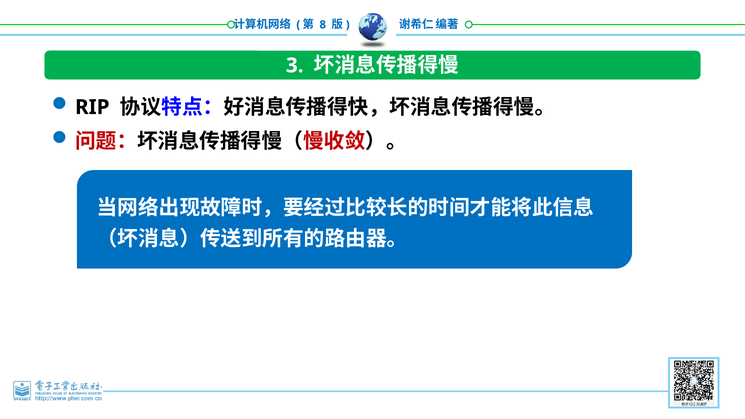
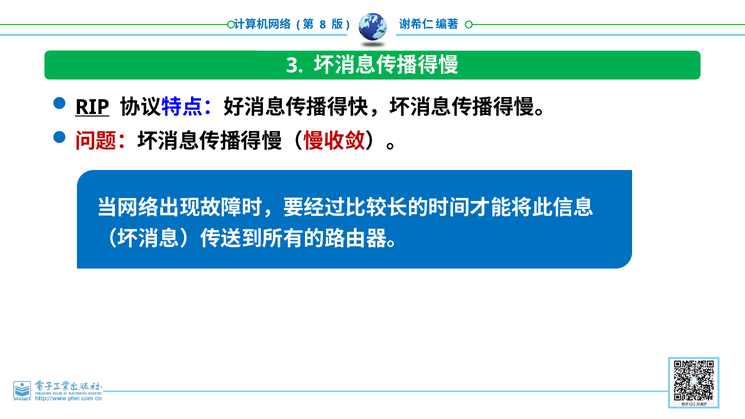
RIP underline: none -> present
